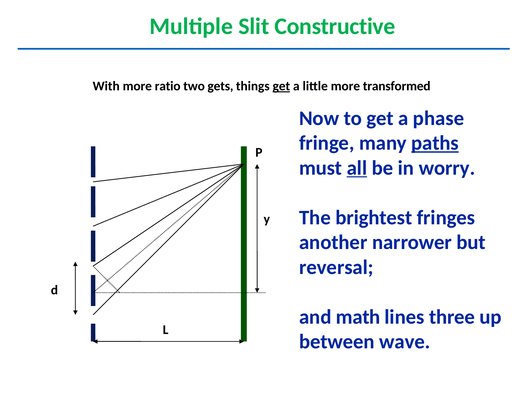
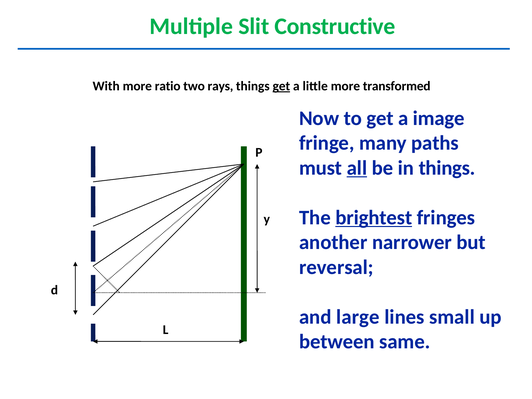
gets: gets -> rays
phase: phase -> image
paths underline: present -> none
in worry: worry -> things
brightest underline: none -> present
math: math -> large
three: three -> small
wave: wave -> same
